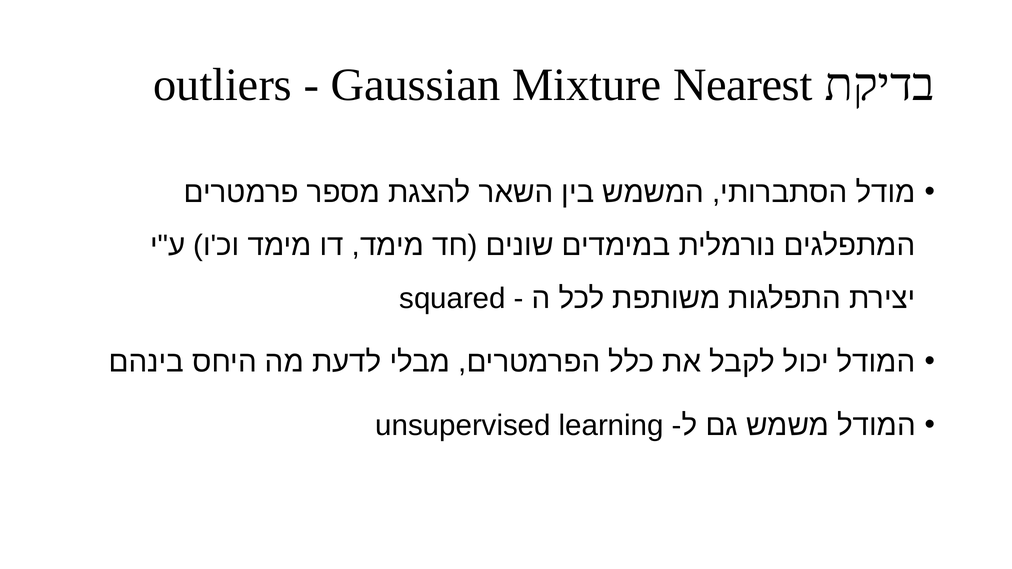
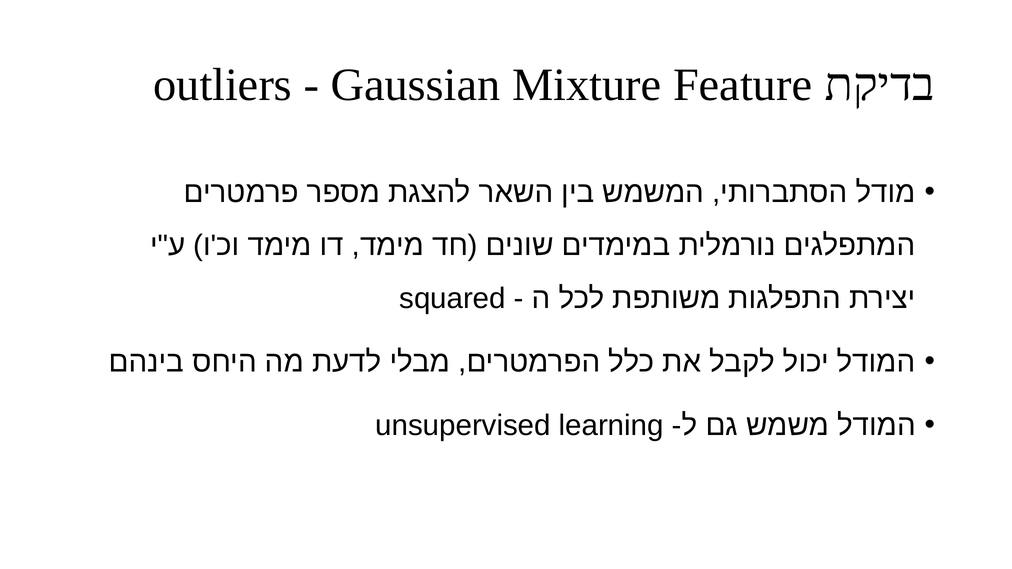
Nearest: Nearest -> Feature
